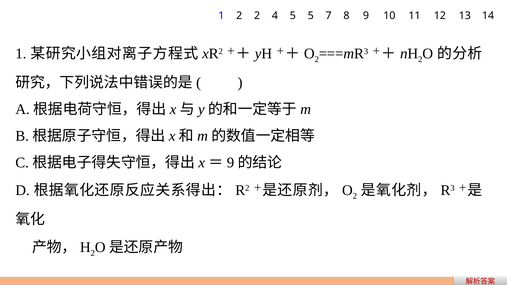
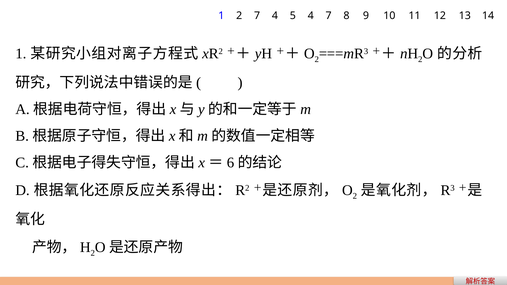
2 2: 2 -> 7
5 5: 5 -> 4
9 at (230, 163): 9 -> 6
